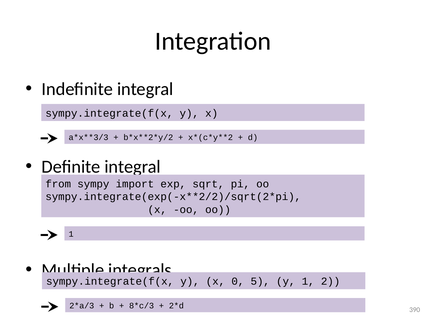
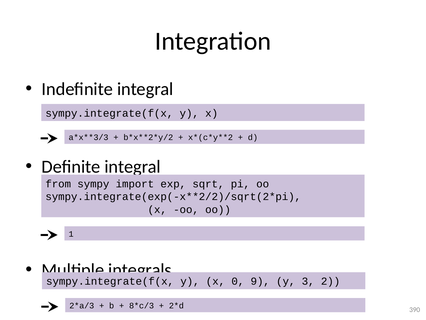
5: 5 -> 9
y 1: 1 -> 3
